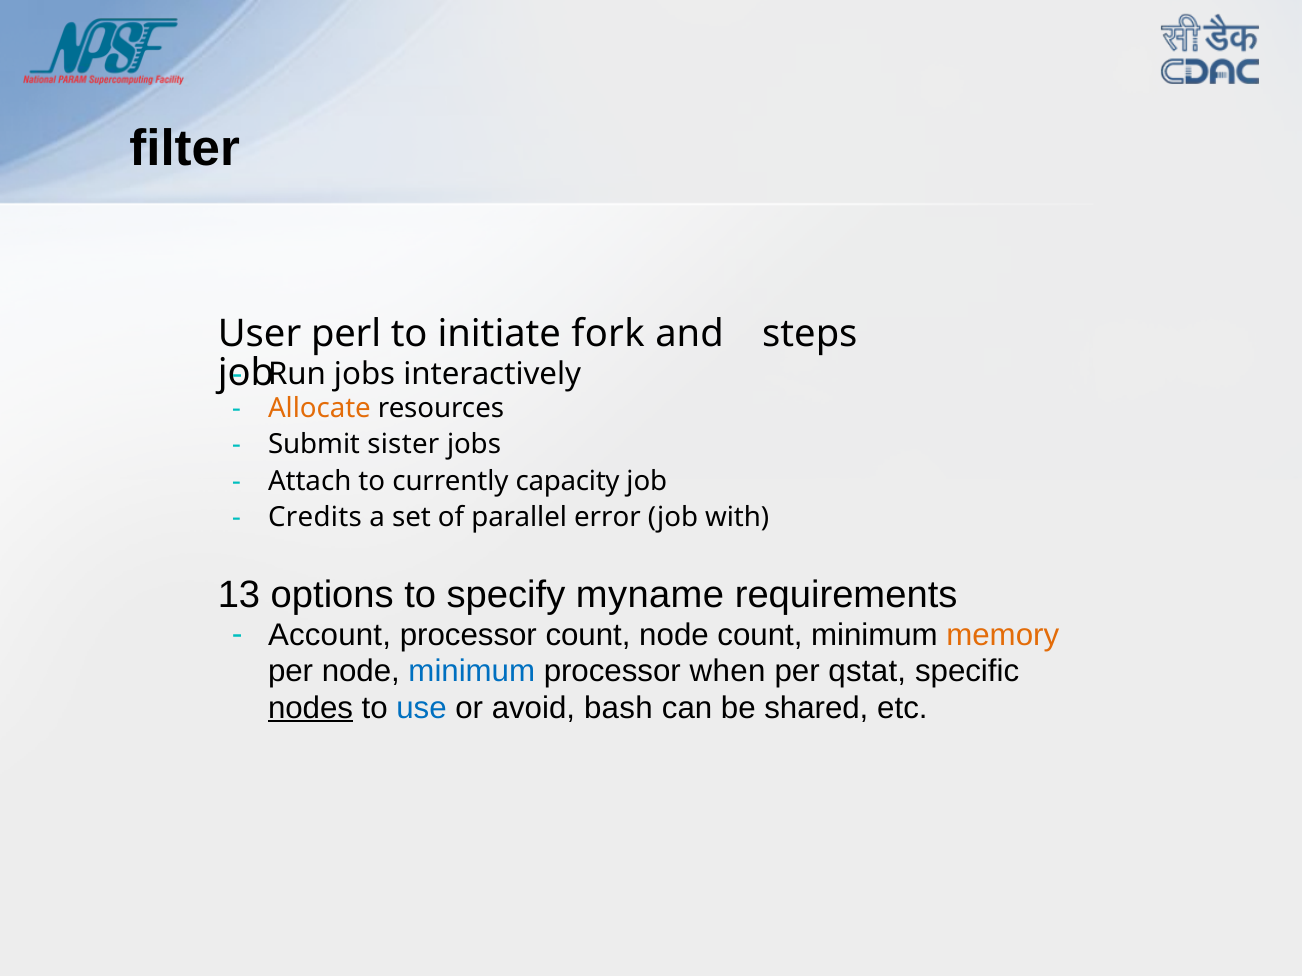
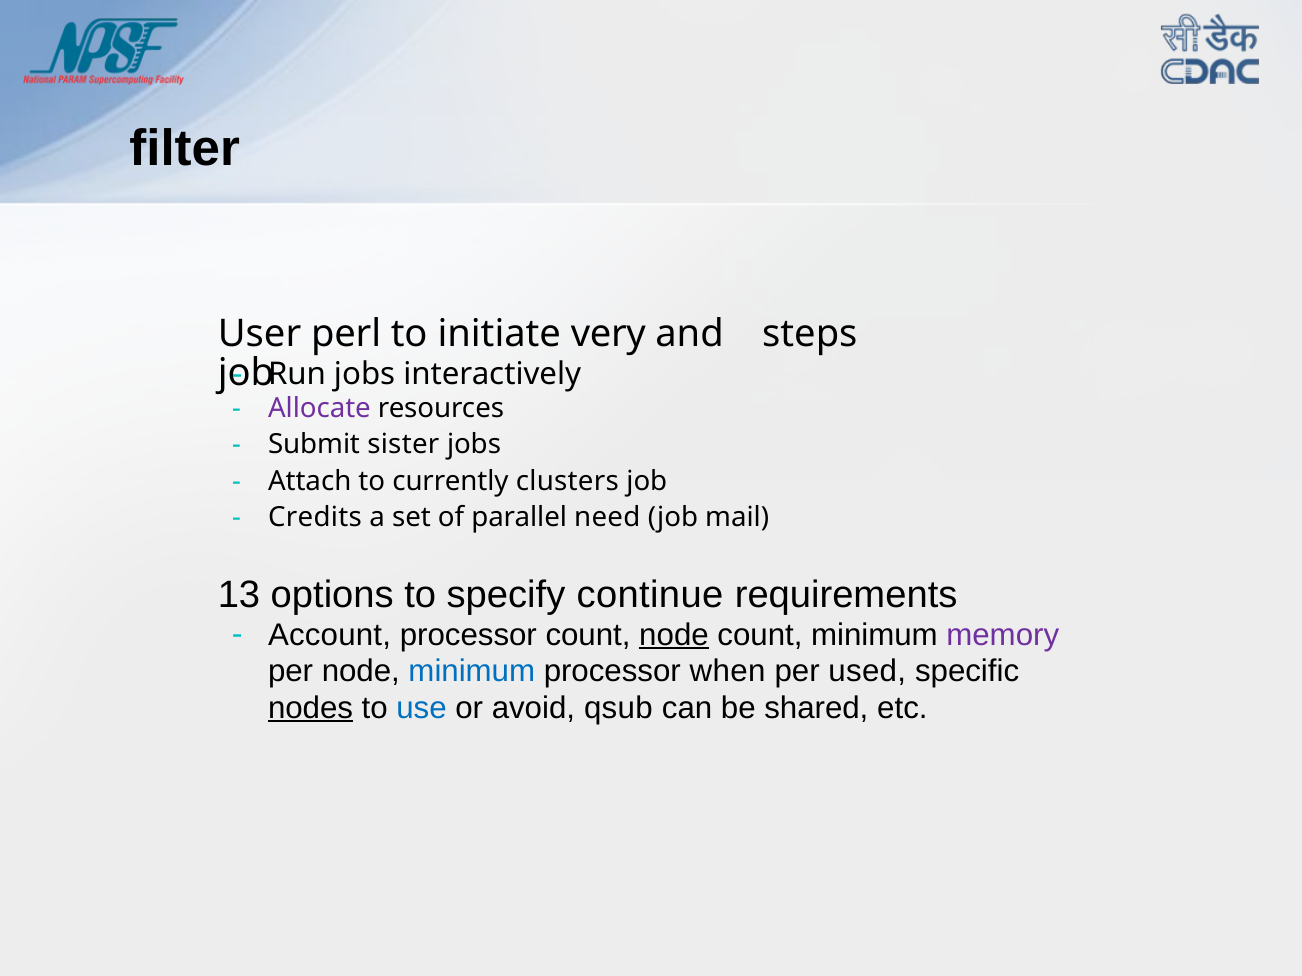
fork: fork -> very
Allocate colour: orange -> purple
capacity: capacity -> clusters
error: error -> need
with: with -> mail
myname: myname -> continue
node at (674, 635) underline: none -> present
memory colour: orange -> purple
qstat: qstat -> used
bash: bash -> qsub
